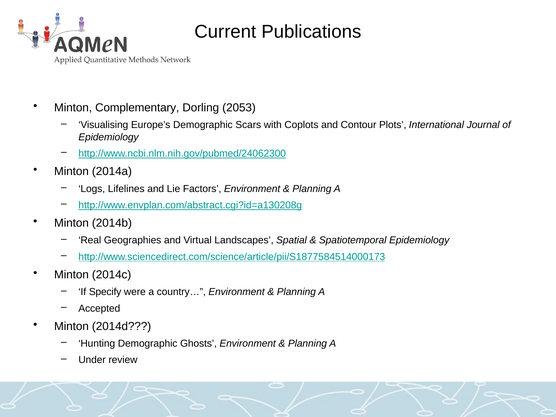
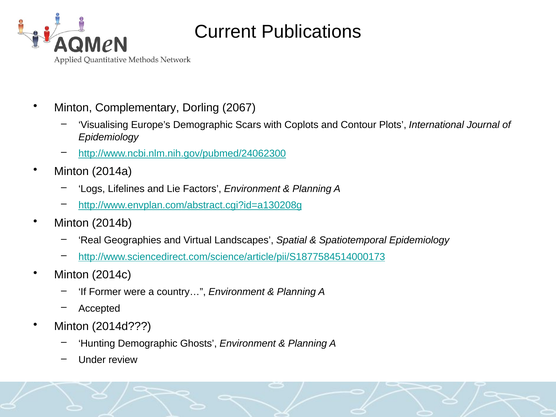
2053: 2053 -> 2067
Specify: Specify -> Former
